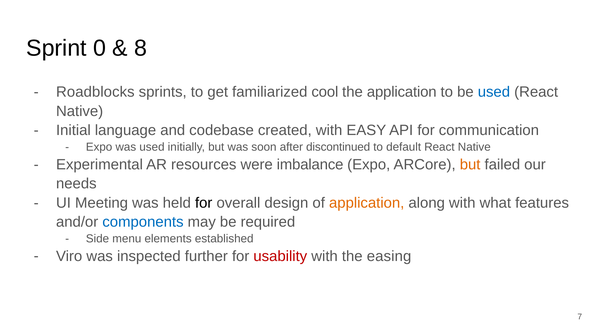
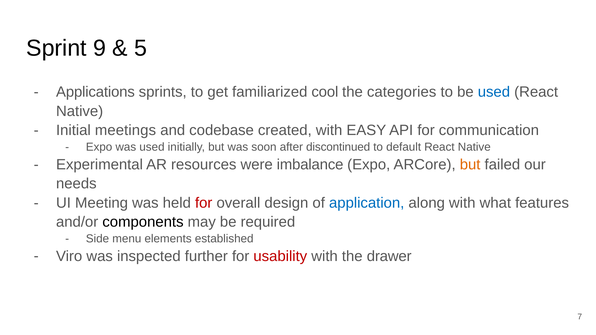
0: 0 -> 9
8: 8 -> 5
Roadblocks: Roadblocks -> Applications
the application: application -> categories
language: language -> meetings
for at (204, 203) colour: black -> red
application at (367, 203) colour: orange -> blue
components colour: blue -> black
easing: easing -> drawer
